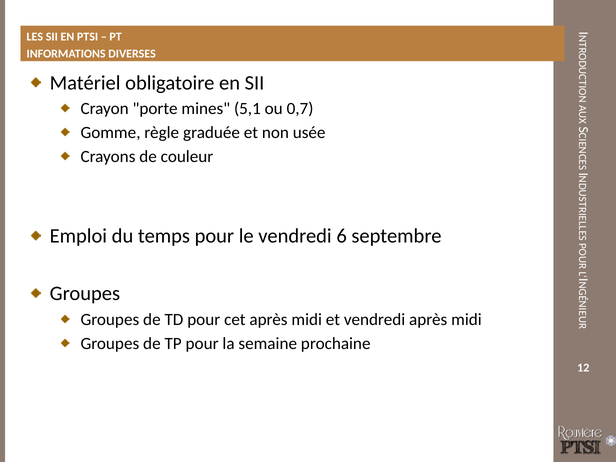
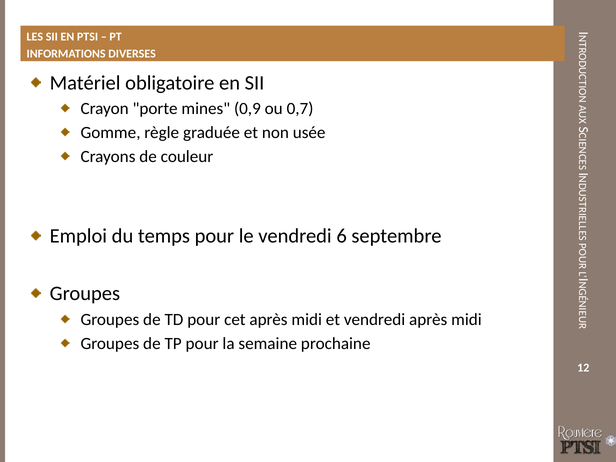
5,1: 5,1 -> 0,9
